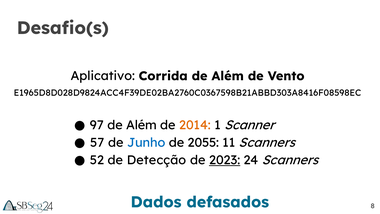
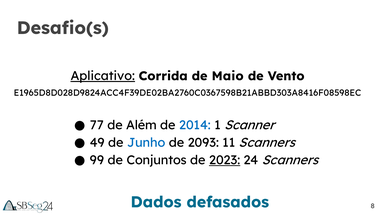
Aplicativo underline: none -> present
Corrida de Além: Além -> Maio
97: 97 -> 77
2014 colour: orange -> blue
57: 57 -> 49
2055: 2055 -> 2093
52: 52 -> 99
Detecção: Detecção -> Conjuntos
